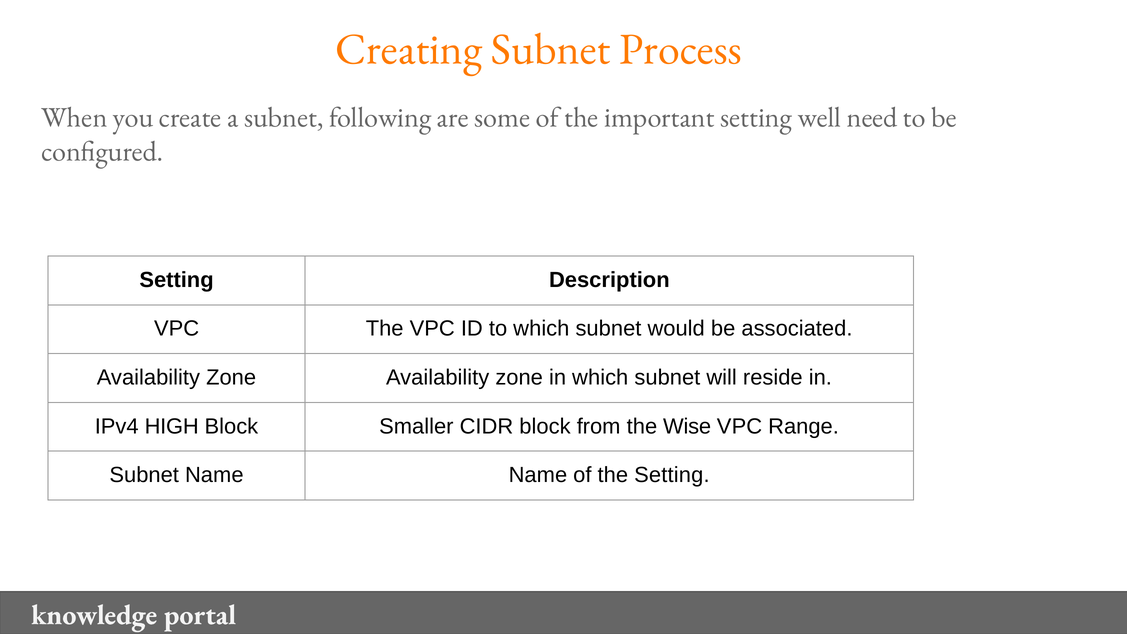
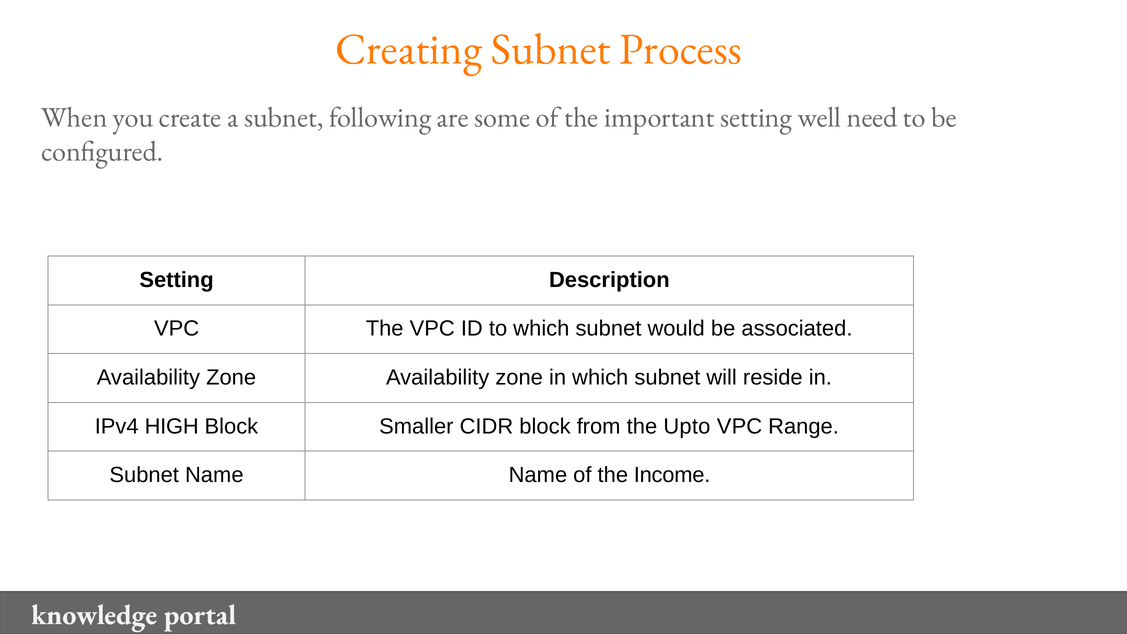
Wise: Wise -> Upto
the Setting: Setting -> Income
